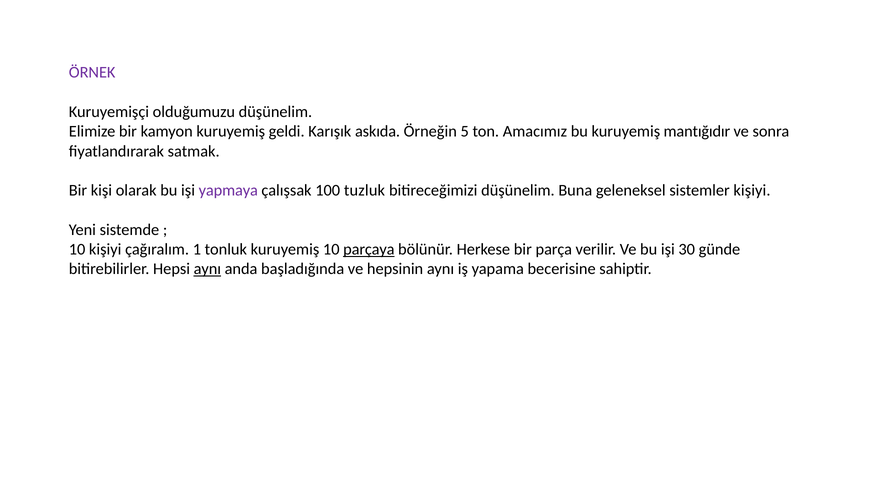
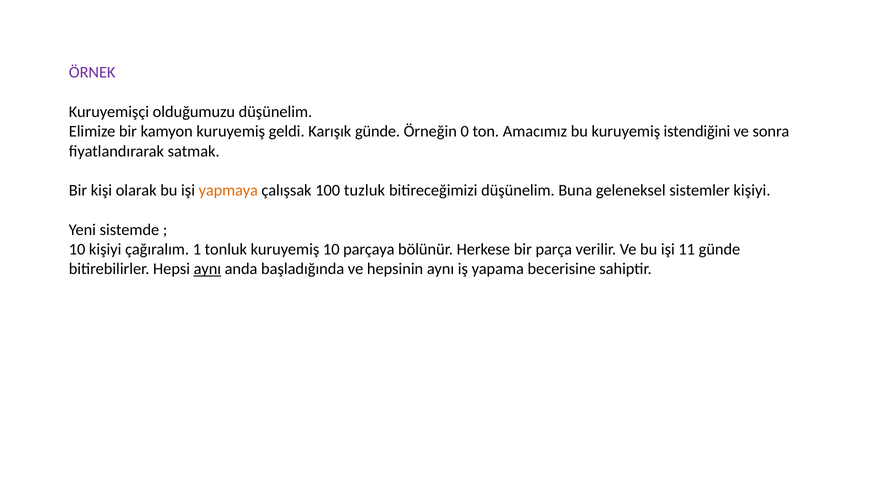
Karışık askıda: askıda -> günde
5: 5 -> 0
mantığıdır: mantığıdır -> istendiğini
yapmaya colour: purple -> orange
parçaya underline: present -> none
30: 30 -> 11
